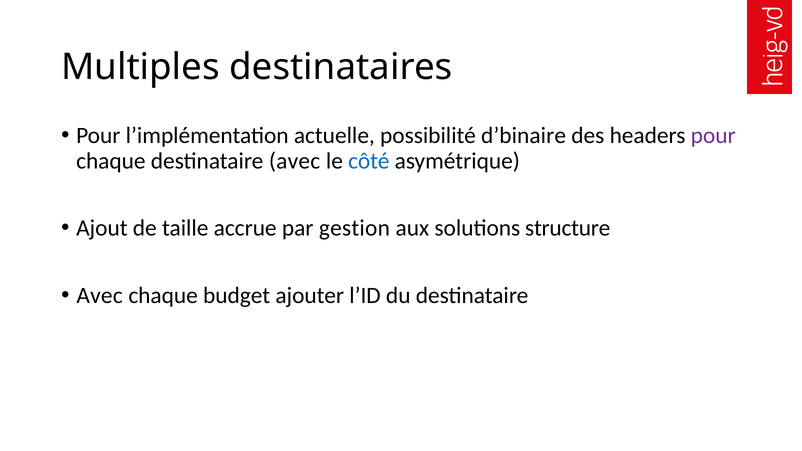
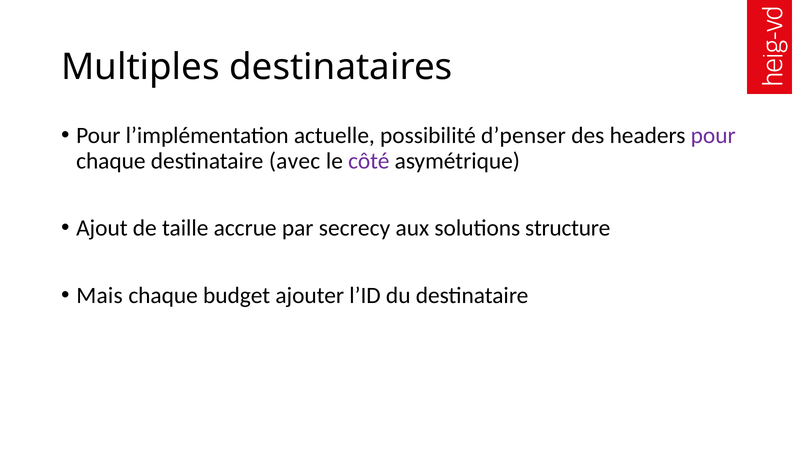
d’binaire: d’binaire -> d’penser
côté colour: blue -> purple
gestion: gestion -> secrecy
Avec at (100, 295): Avec -> Mais
